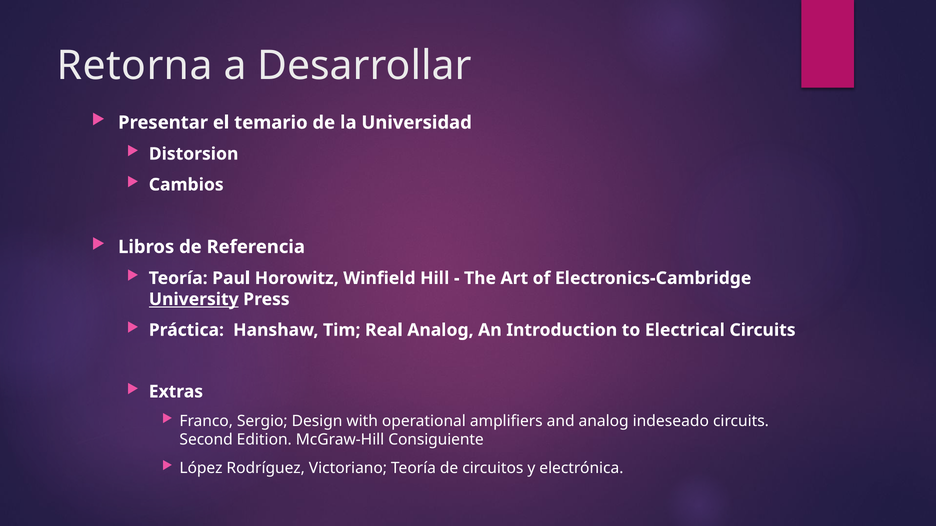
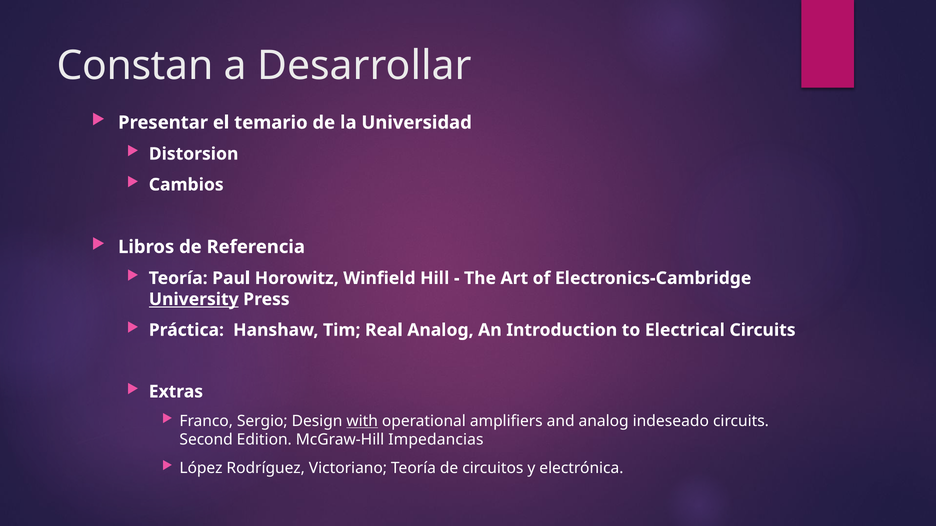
Retorna: Retorna -> Constan
with underline: none -> present
Consiguiente: Consiguiente -> Impedancias
